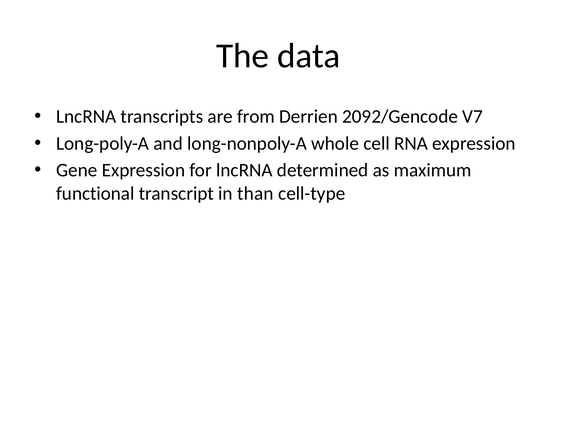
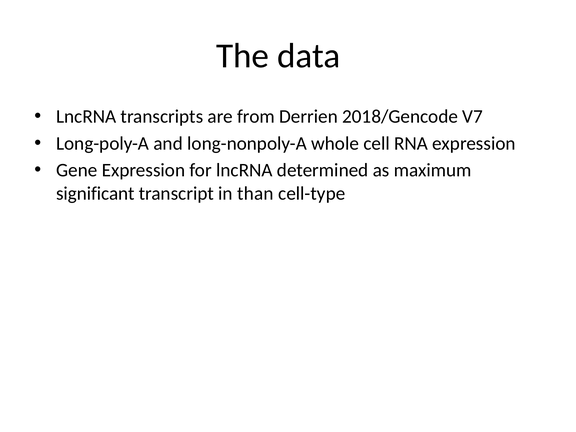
2092/Gencode: 2092/Gencode -> 2018/Gencode
functional: functional -> significant
